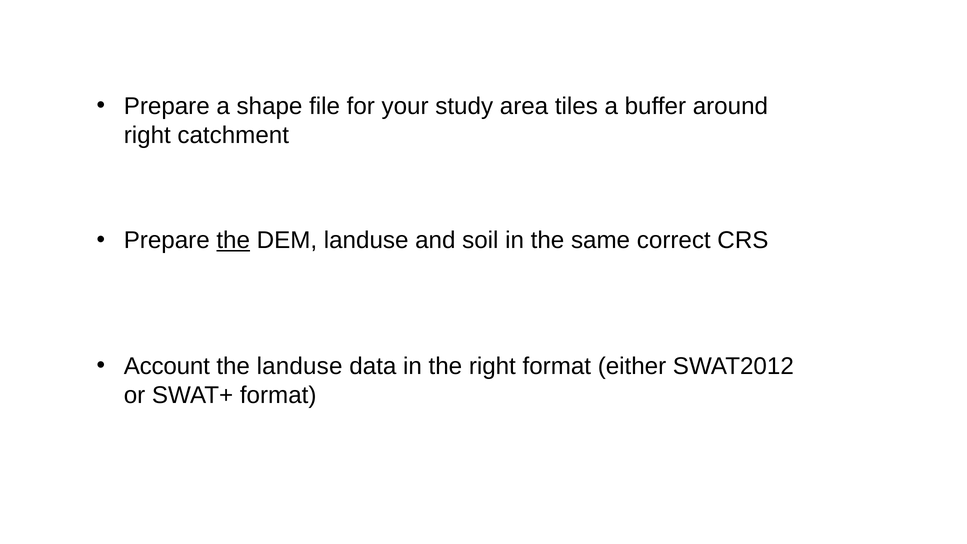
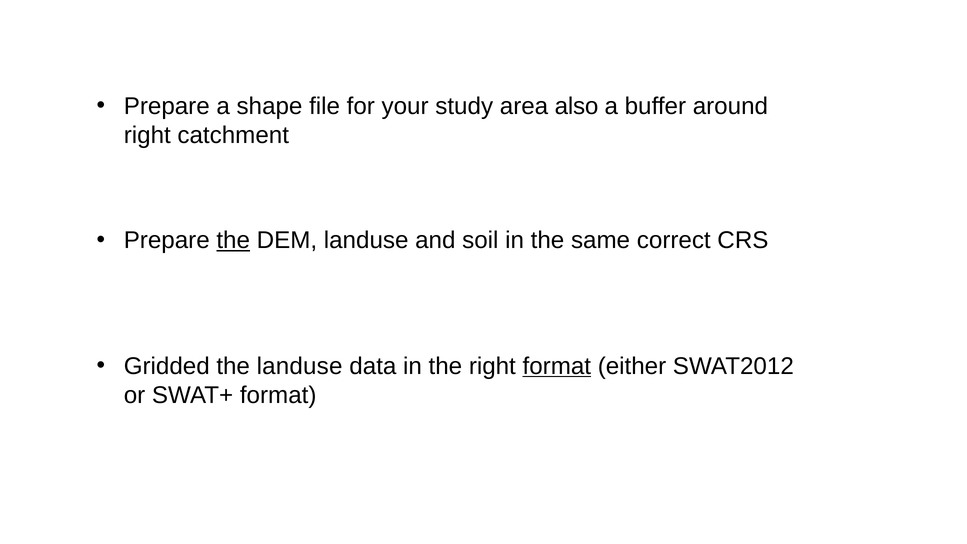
tiles: tiles -> also
Account: Account -> Gridded
format at (557, 366) underline: none -> present
